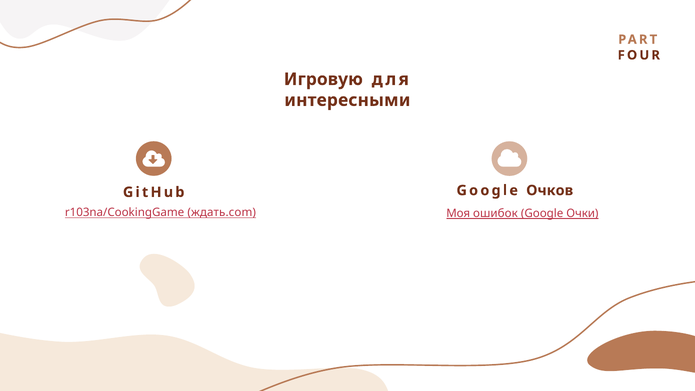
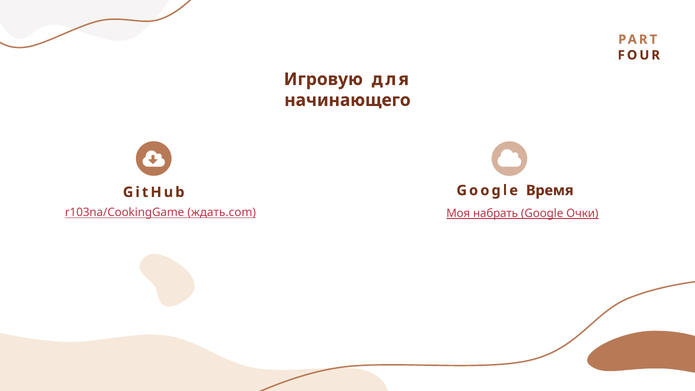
интересными: интересными -> начинающего
Очков: Очков -> Время
ошибок: ошибок -> набрать
